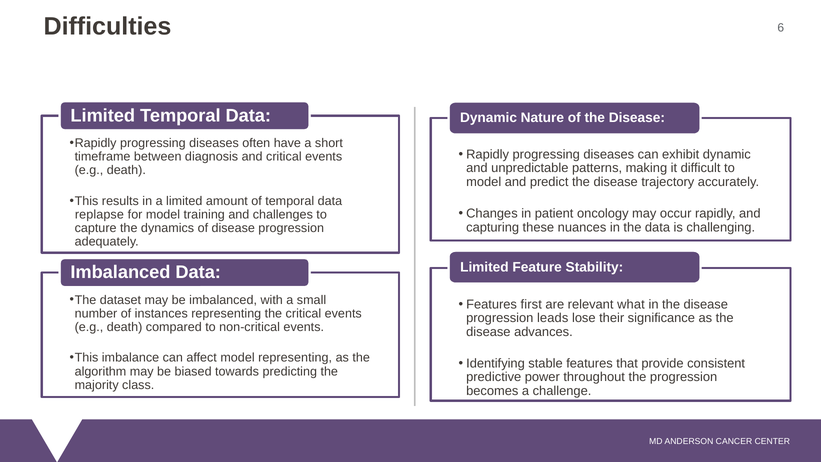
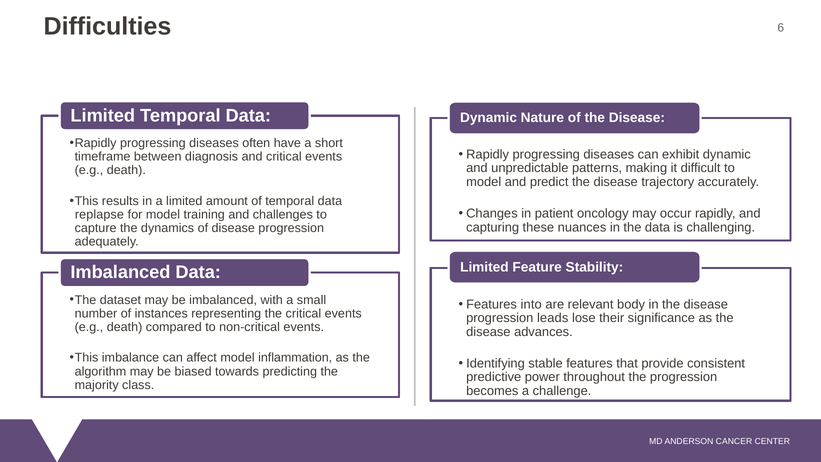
first: first -> into
what: what -> body
model representing: representing -> inflammation
